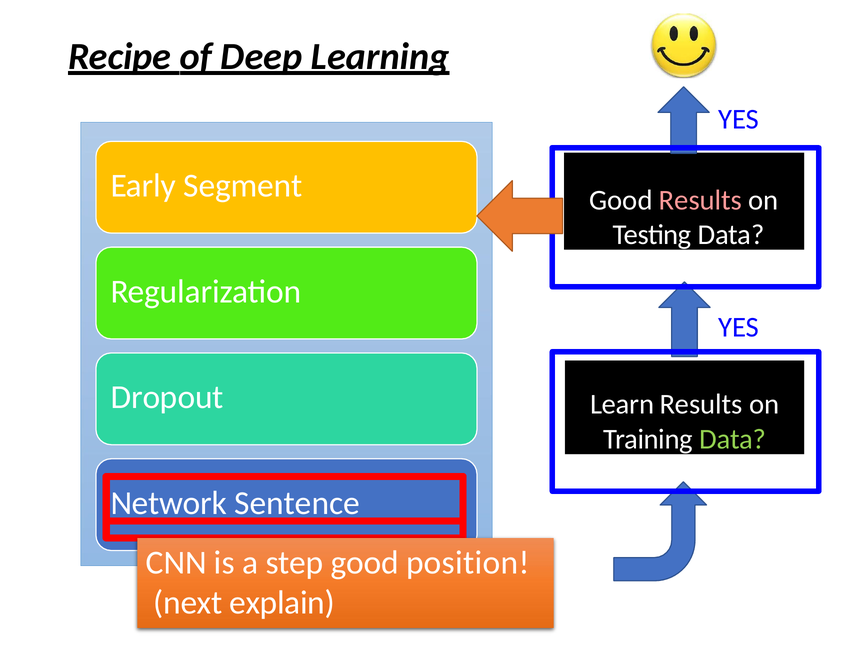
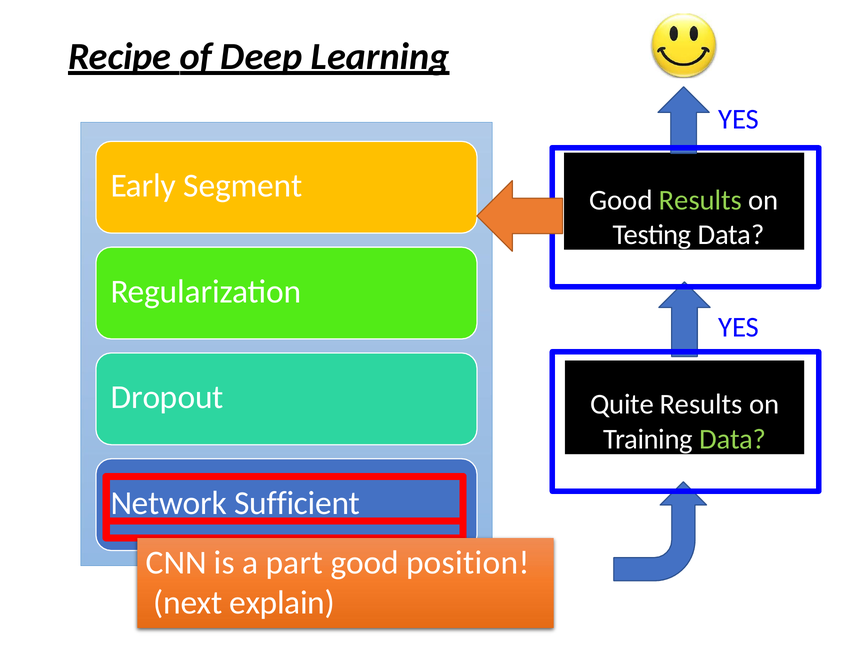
Results at (700, 200) colour: pink -> light green
Learn: Learn -> Quite
Sentence: Sentence -> Sufficient
step: step -> part
